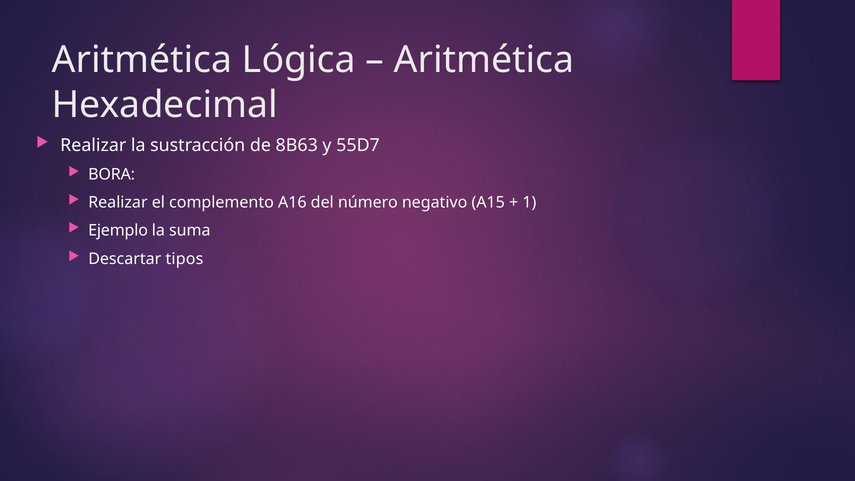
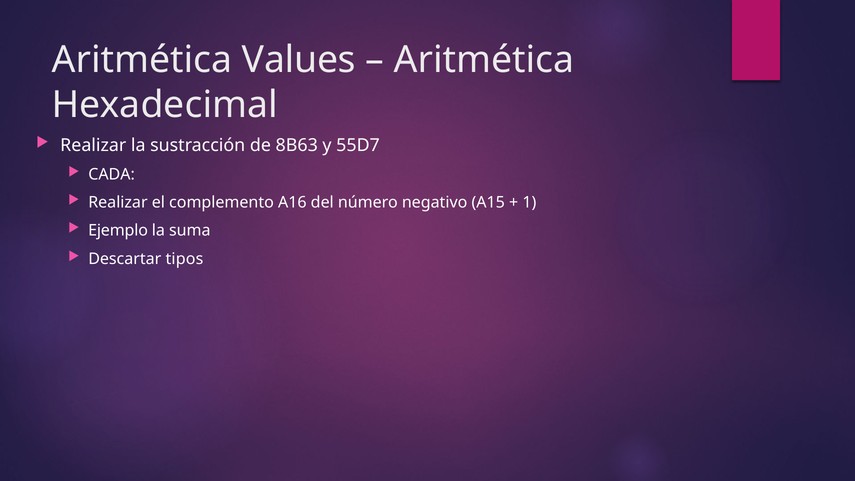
Lógica: Lógica -> Values
BORA: BORA -> CADA
